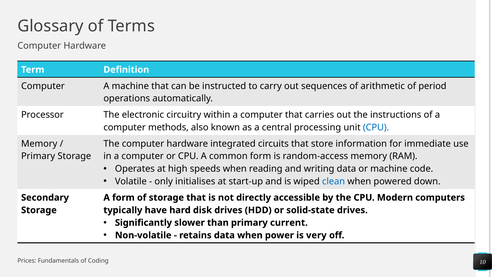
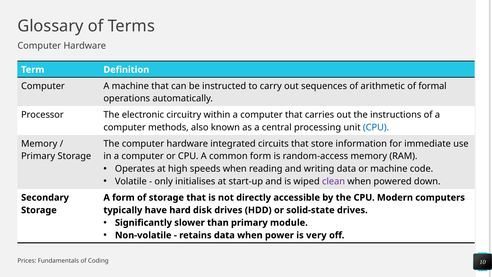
period: period -> formal
clean colour: blue -> purple
current: current -> module
